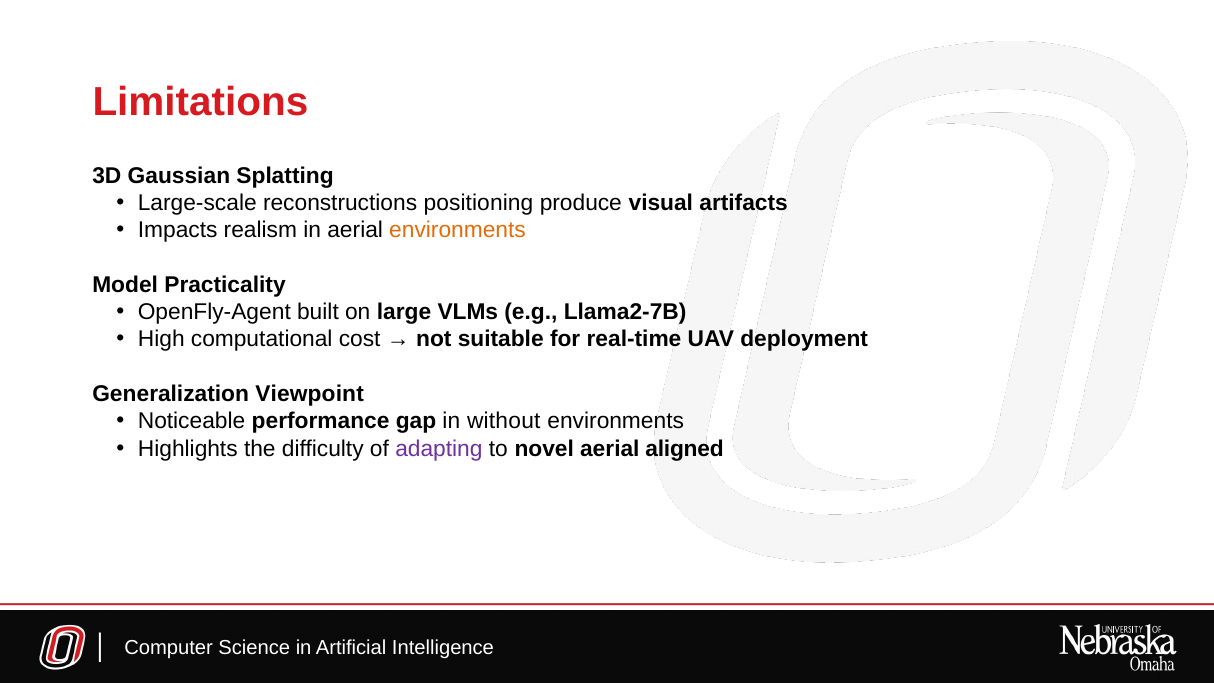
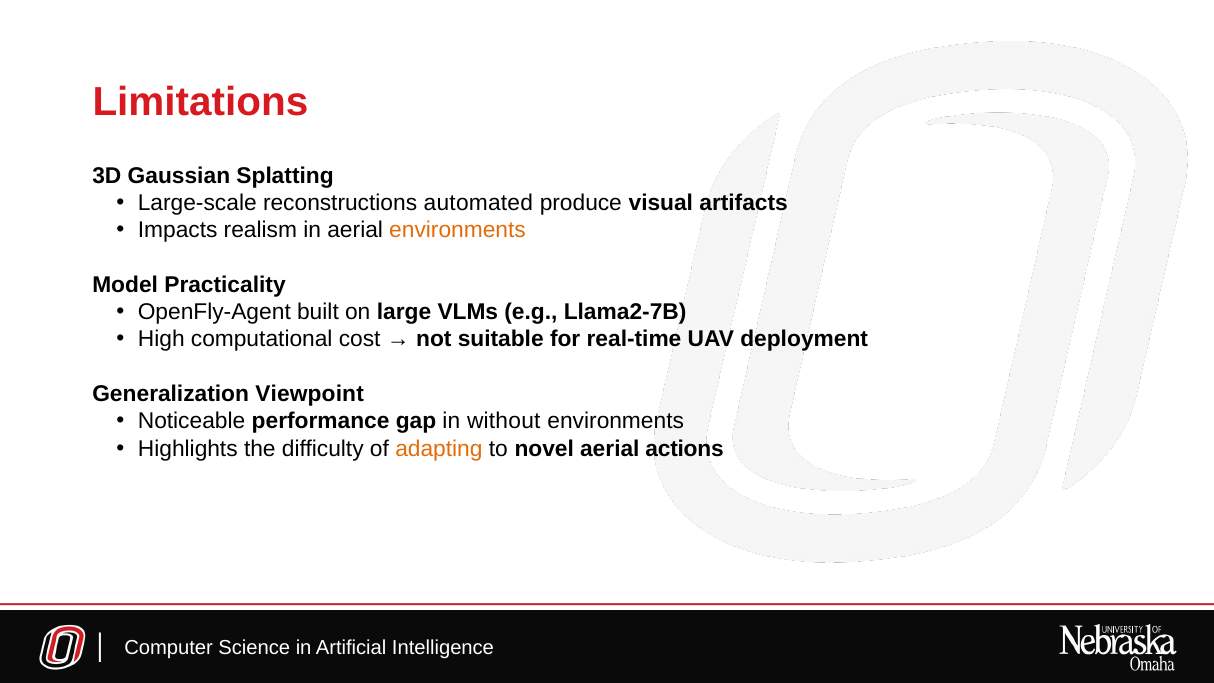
positioning: positioning -> automated
adapting colour: purple -> orange
aligned: aligned -> actions
